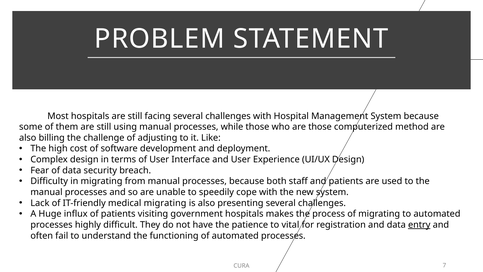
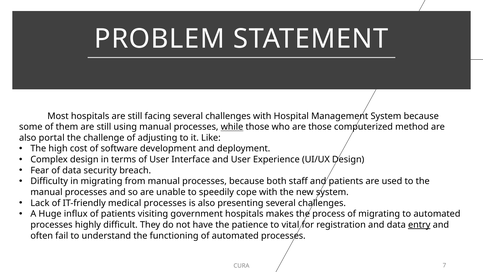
while underline: none -> present
billing: billing -> portal
medical migrating: migrating -> processes
